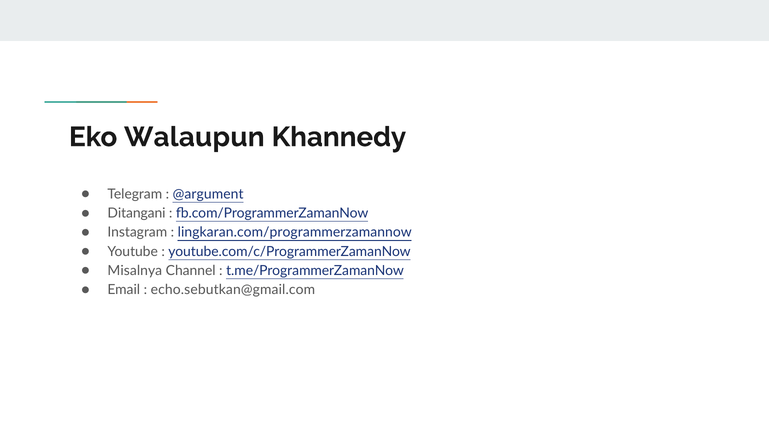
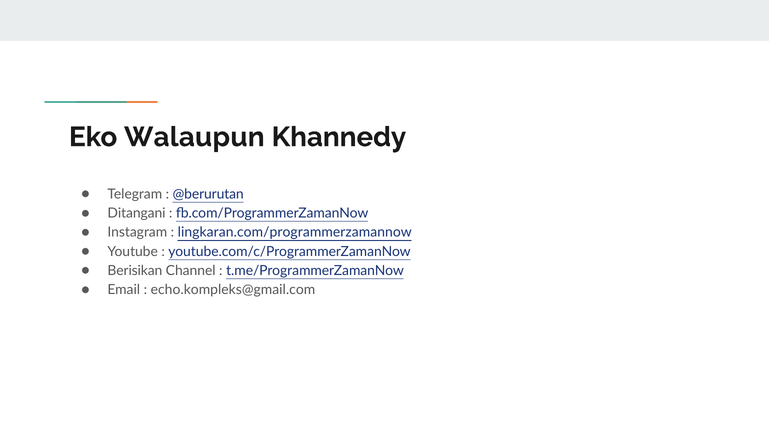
@argument: @argument -> @berurutan
Misalnya: Misalnya -> Berisikan
echo.sebutkan@gmail.com: echo.sebutkan@gmail.com -> echo.kompleks@gmail.com
